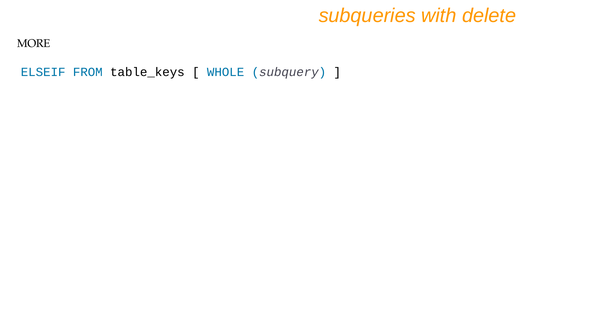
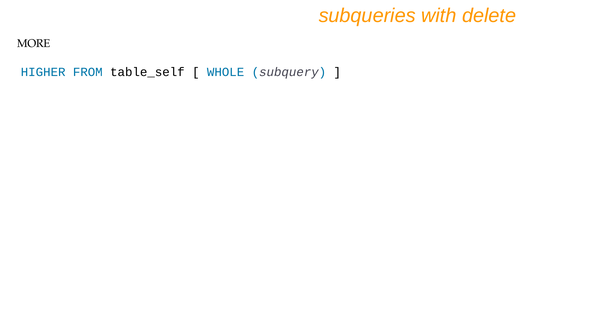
ELSEIF: ELSEIF -> HIGHER
table_keys: table_keys -> table_self
